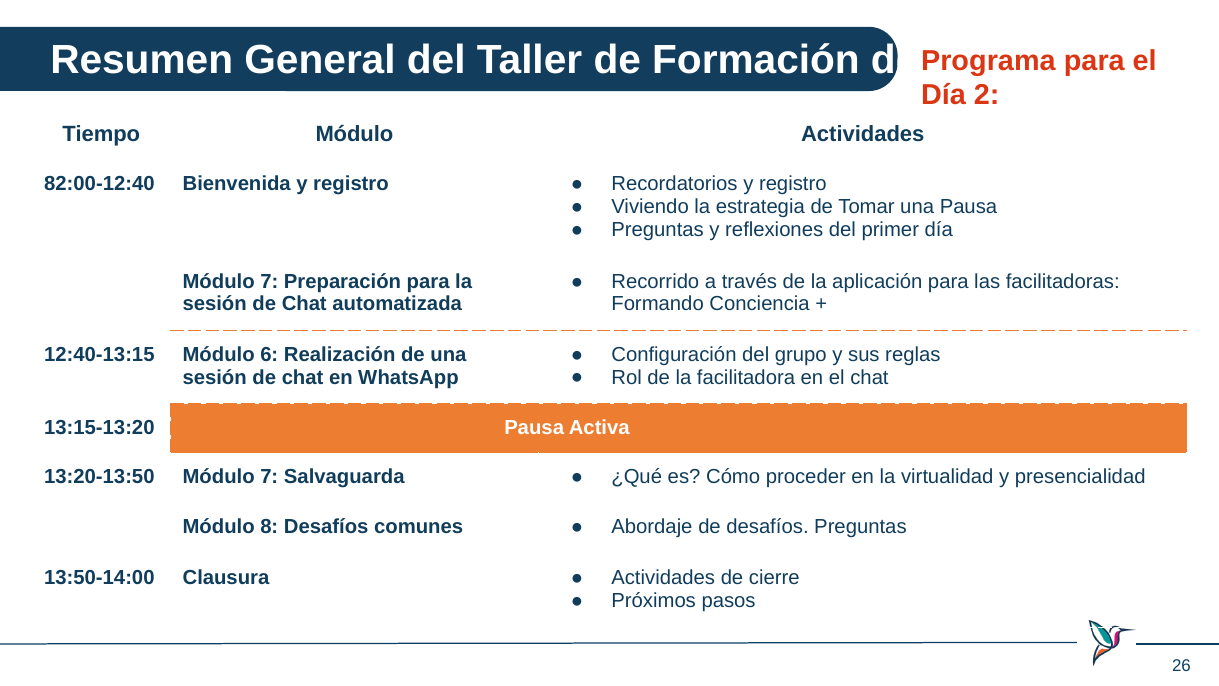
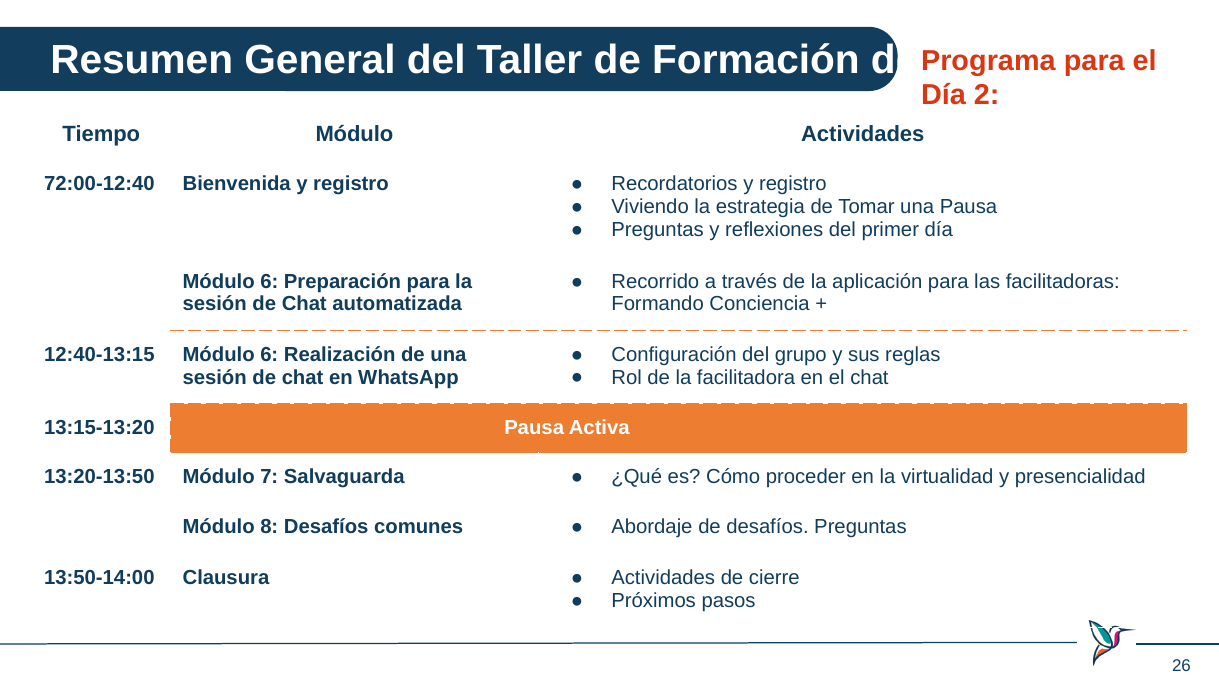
82:00-12:40: 82:00-12:40 -> 72:00-12:40
7 at (269, 281): 7 -> 6
